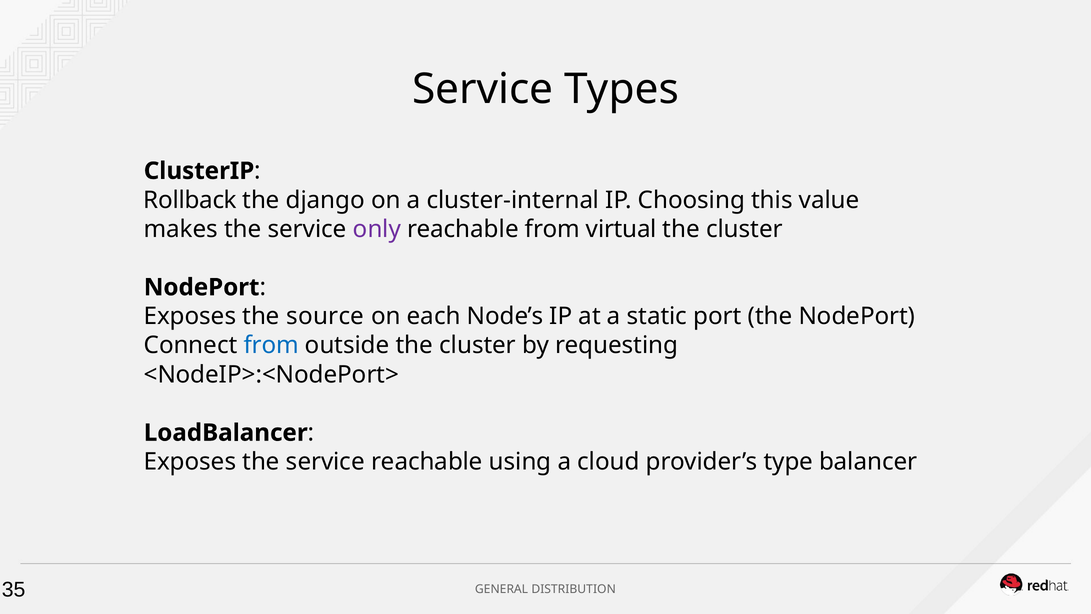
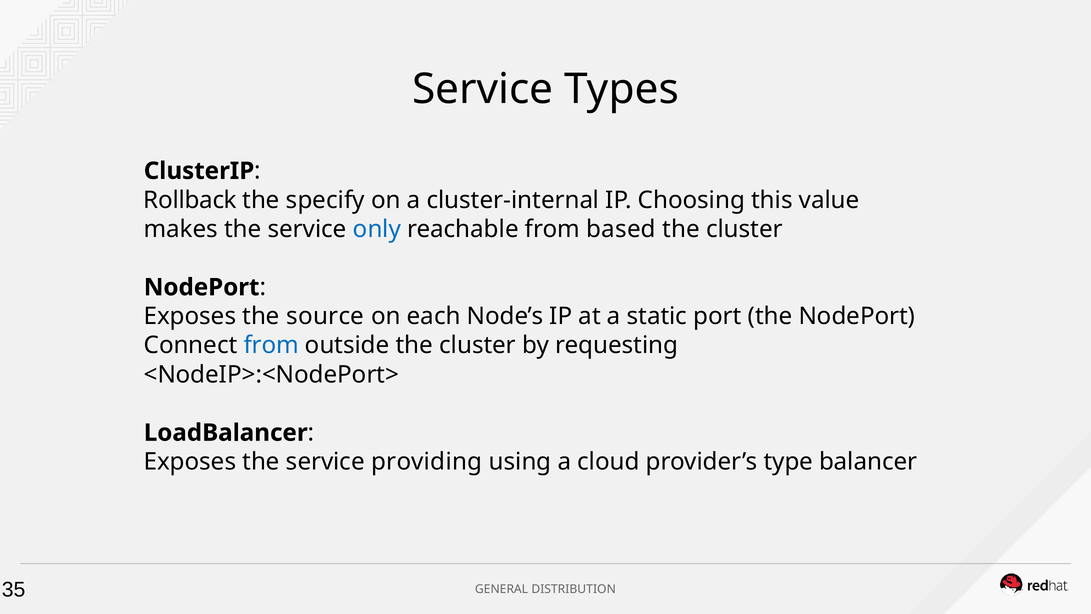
django: django -> specify
only colour: purple -> blue
virtual: virtual -> based
service reachable: reachable -> providing
